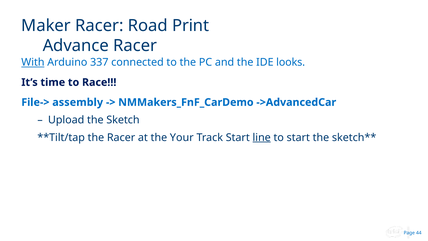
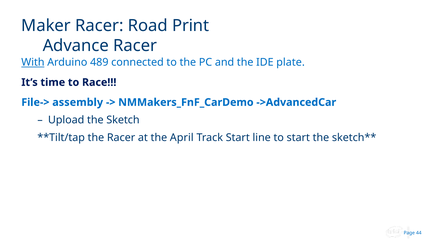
337: 337 -> 489
looks: looks -> plate
Your: Your -> April
line underline: present -> none
